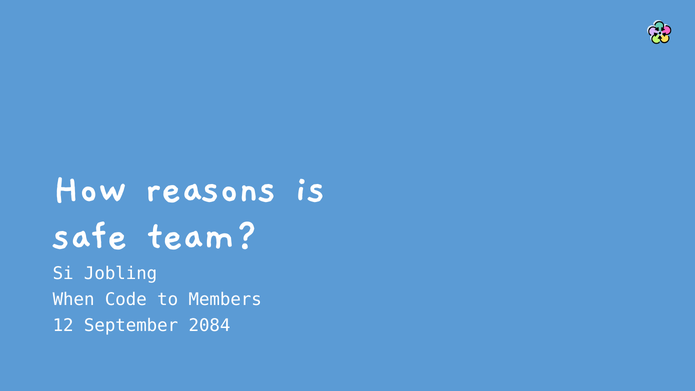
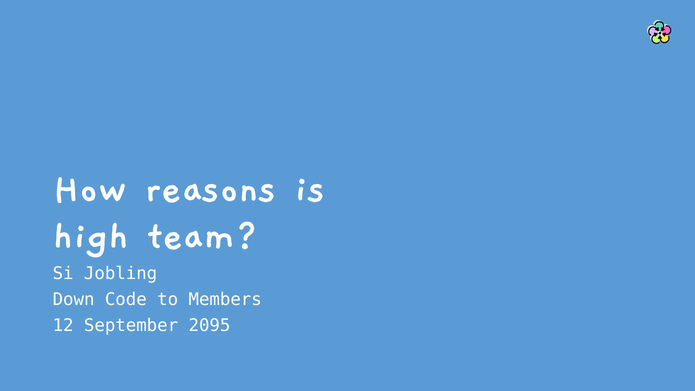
safe: safe -> high
When: When -> Down
2084: 2084 -> 2095
